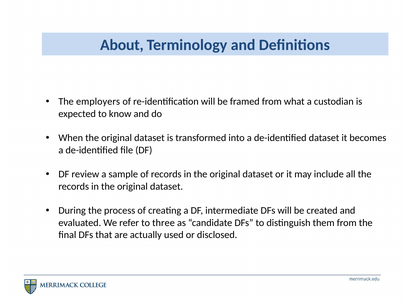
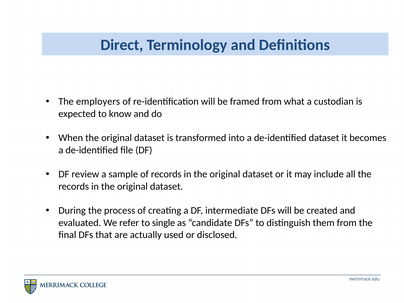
About: About -> Direct
three: three -> single
